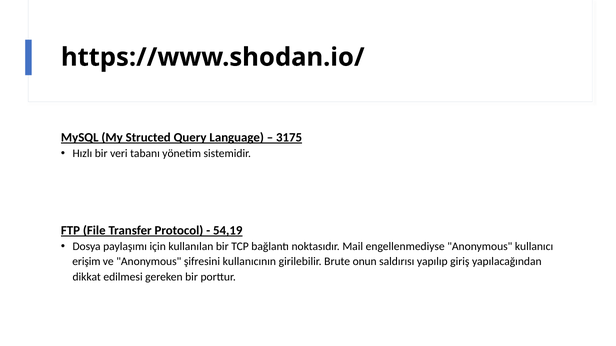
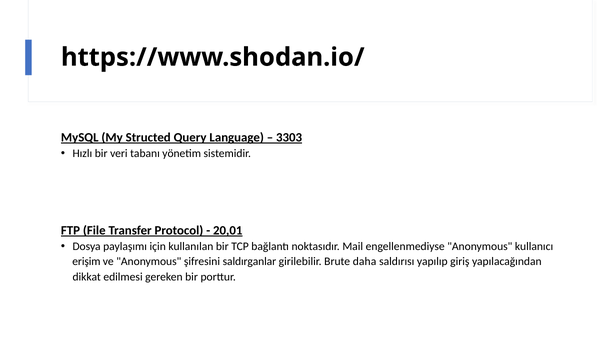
3175: 3175 -> 3303
54,19: 54,19 -> 20,01
kullanıcının: kullanıcının -> saldırganlar
onun: onun -> daha
